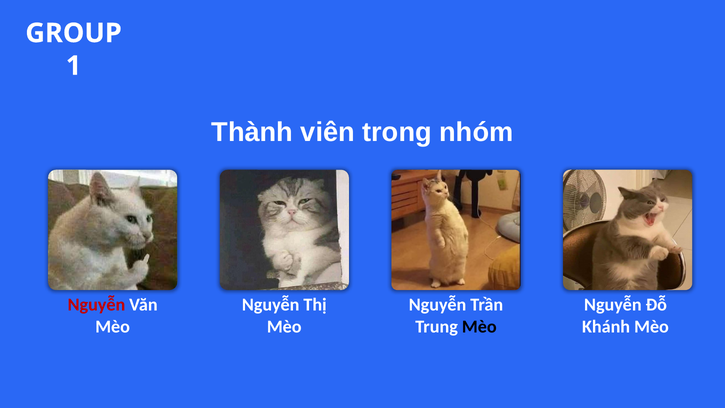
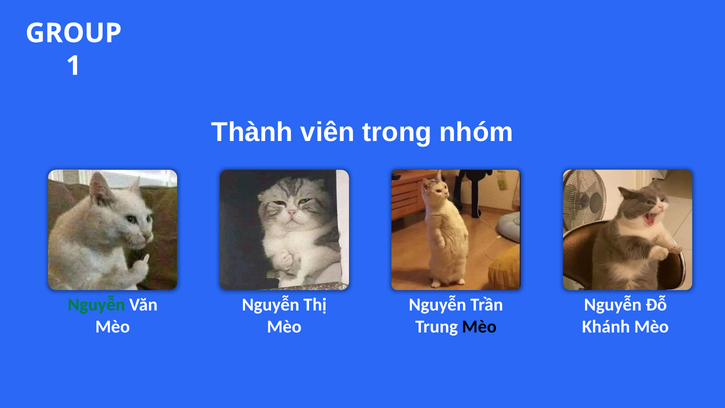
Nguyễn at (96, 305) colour: red -> green
